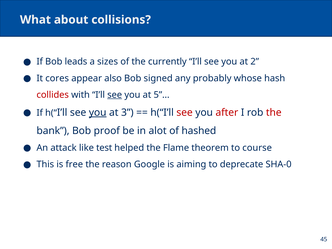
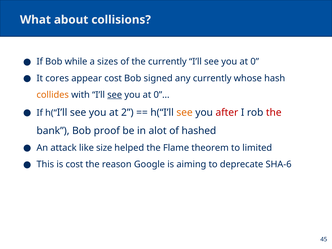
leads: leads -> while
2 at (255, 62): 2 -> 0
appear also: also -> cost
any probably: probably -> currently
collides colour: red -> orange
5 at (162, 95): 5 -> 0
you at (98, 113) underline: present -> none
3: 3 -> 2
see at (185, 113) colour: red -> orange
test: test -> size
course: course -> limited
is free: free -> cost
SHA-0: SHA-0 -> SHA-6
